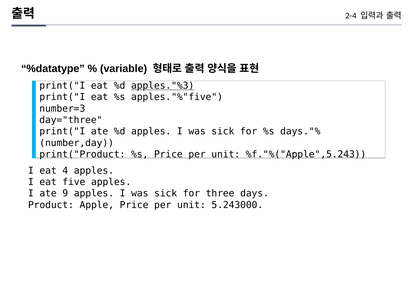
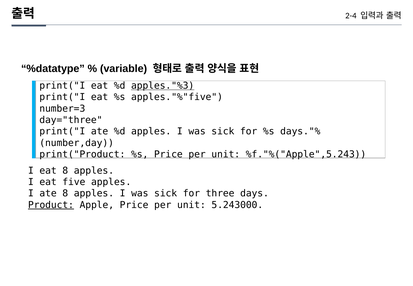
eat 4: 4 -> 8
ate 9: 9 -> 8
Product underline: none -> present
